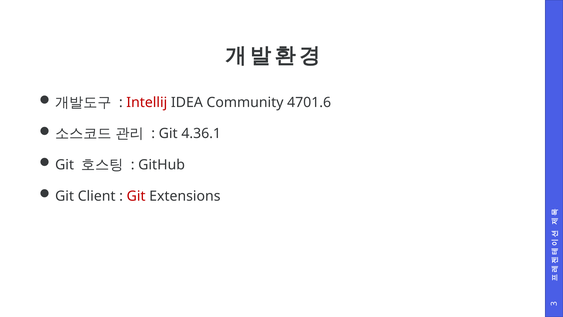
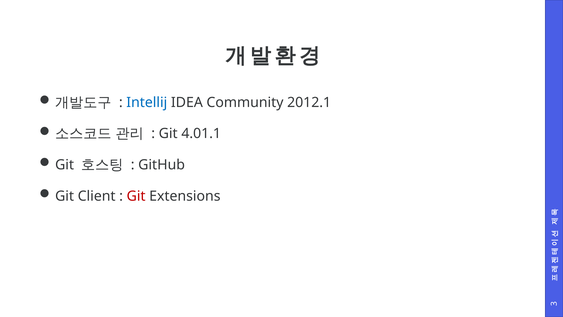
Intellij colour: red -> blue
4701.6: 4701.6 -> 2012.1
4.36.1: 4.36.1 -> 4.01.1
